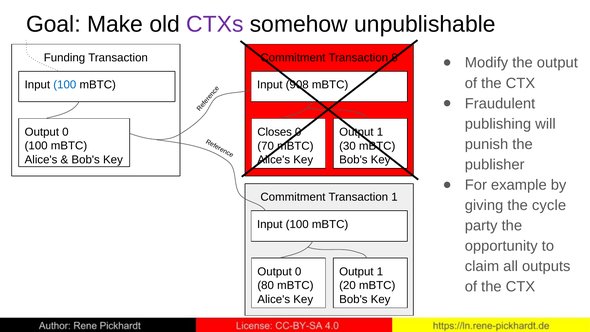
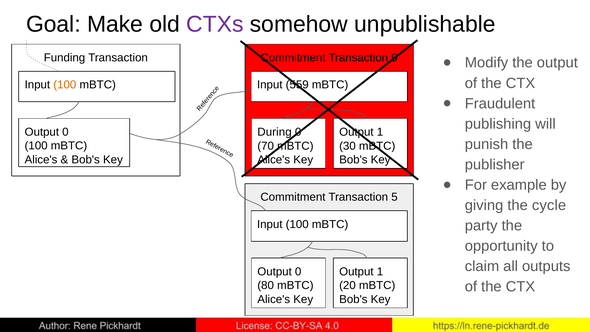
8: 8 -> 9
100 at (65, 85) colour: blue -> orange
908: 908 -> 559
Closes: Closes -> During
Transaction 1: 1 -> 5
